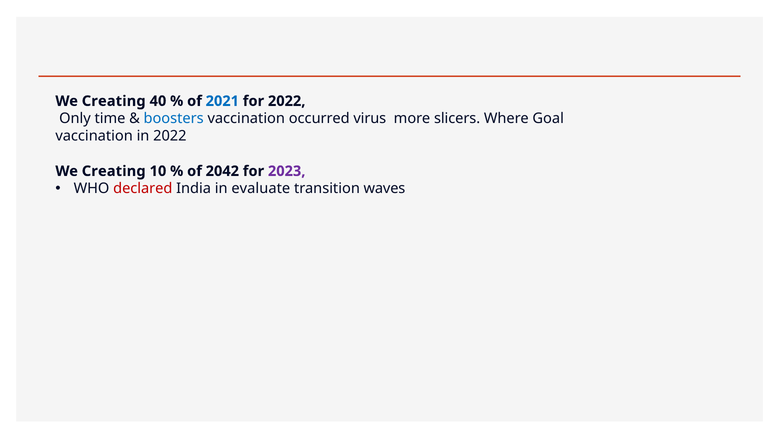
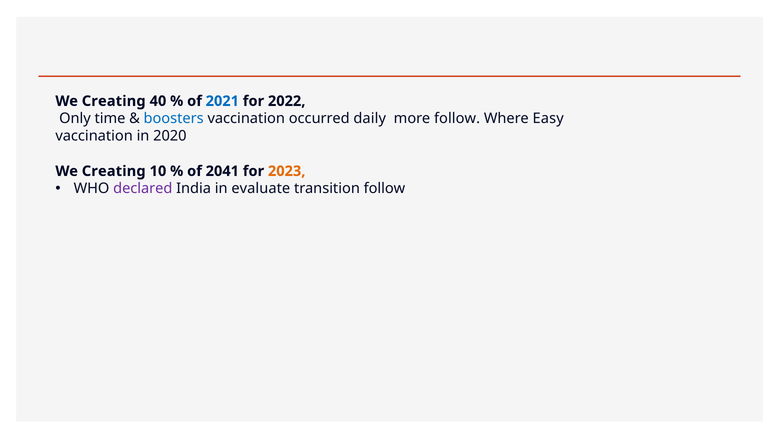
virus: virus -> daily
more slicers: slicers -> follow
Goal: Goal -> Easy
in 2022: 2022 -> 2020
2042: 2042 -> 2041
2023 colour: purple -> orange
declared colour: red -> purple
transition waves: waves -> follow
